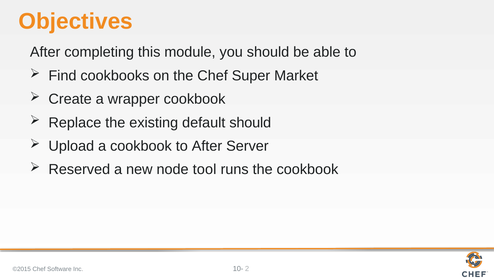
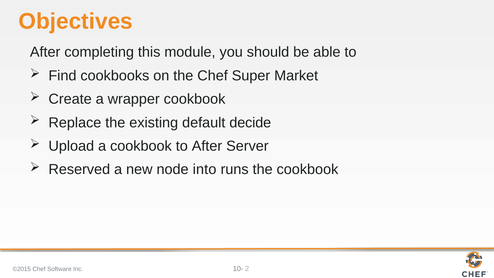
default should: should -> decide
tool: tool -> into
